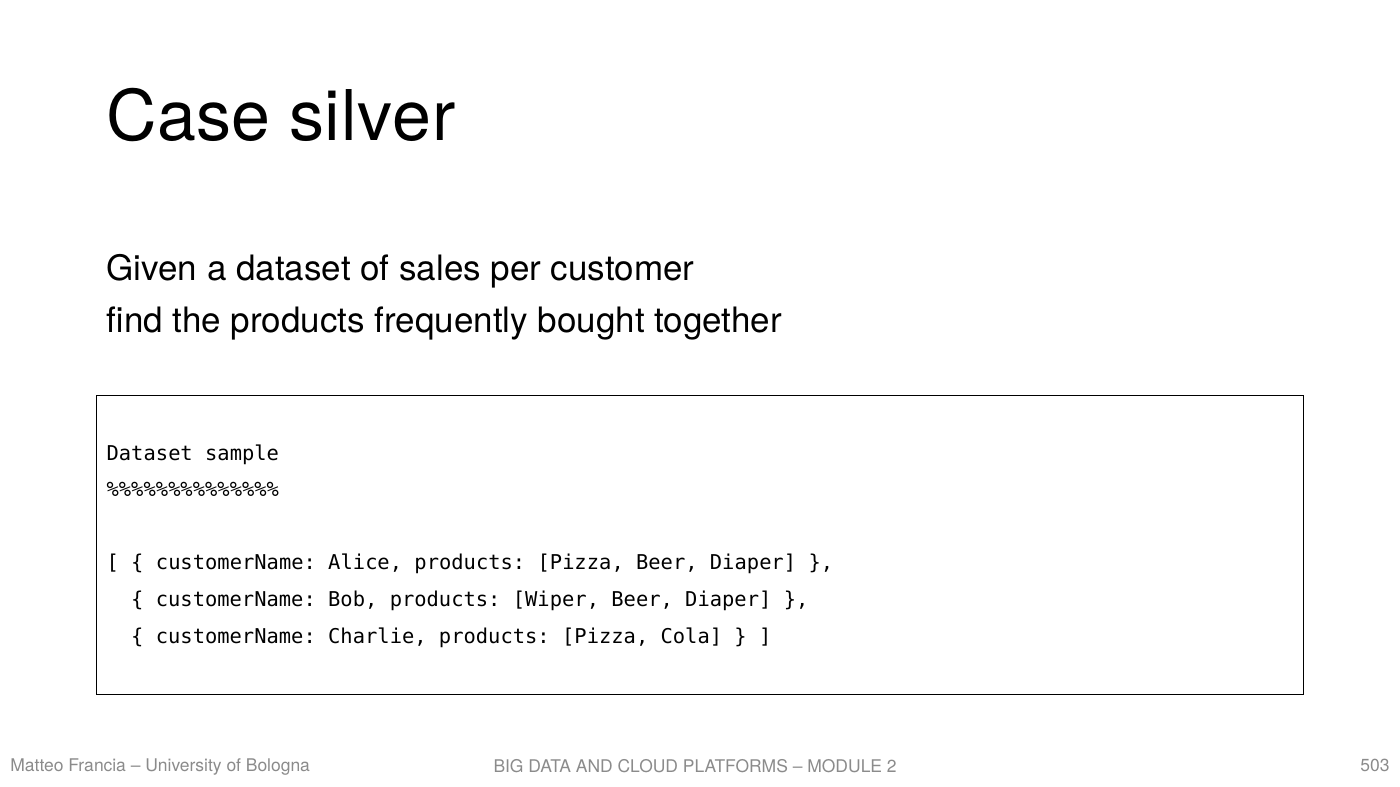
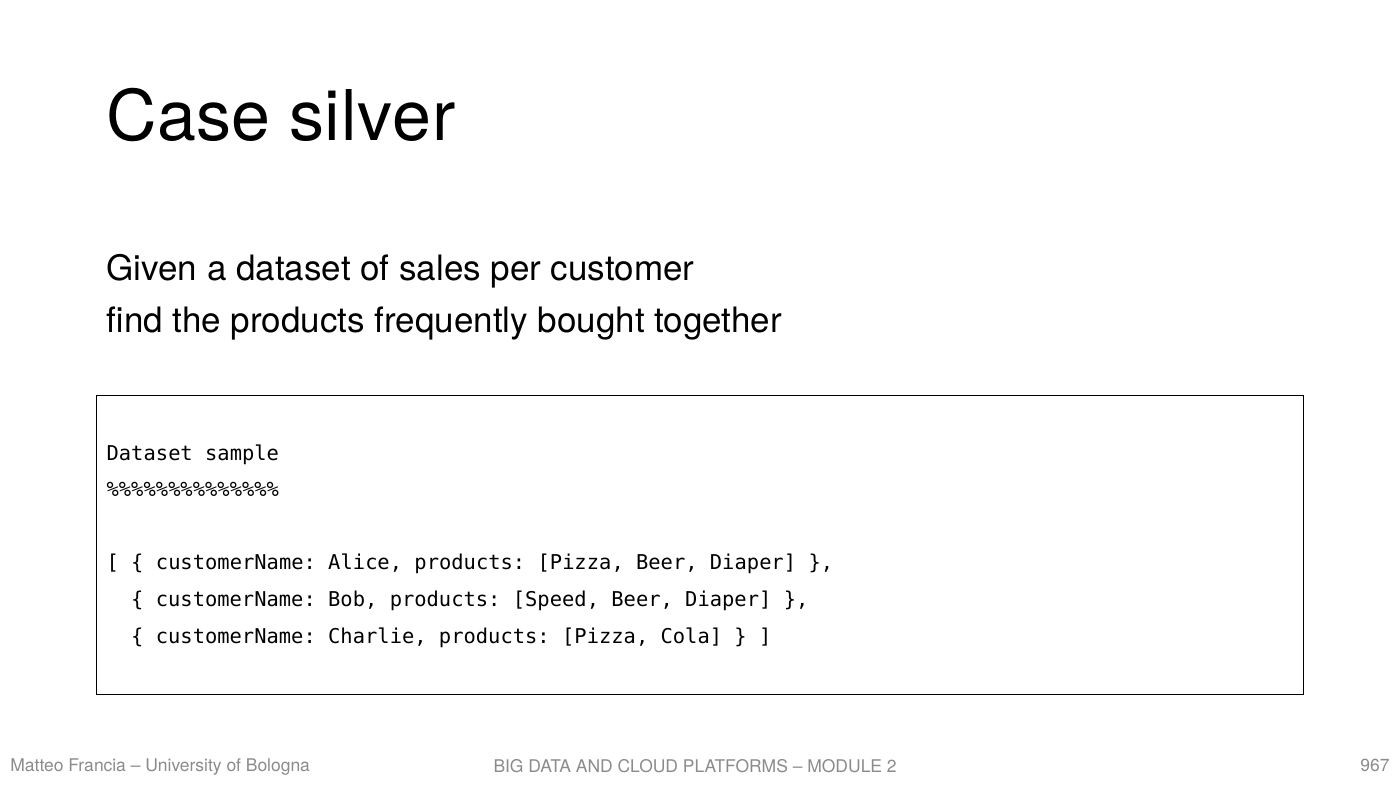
Wiper: Wiper -> Speed
503: 503 -> 967
